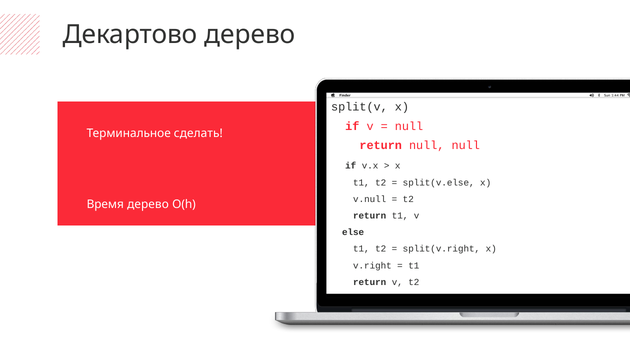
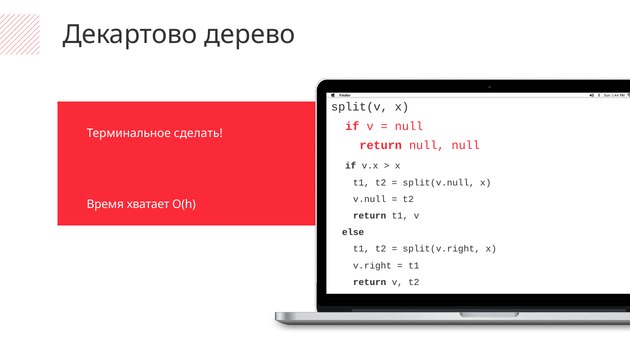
split(v.else: split(v.else -> split(v.null
Время дерево: дерево -> хватает
